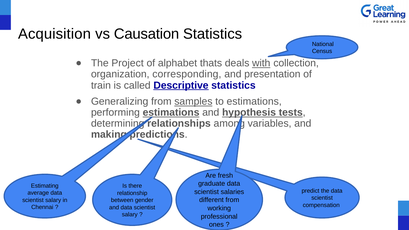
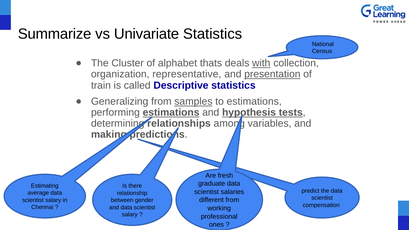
Acquisition: Acquisition -> Summarize
Causation: Causation -> Univariate
Project: Project -> Cluster
corresponding: corresponding -> representative
presentation underline: none -> present
Descriptive underline: present -> none
